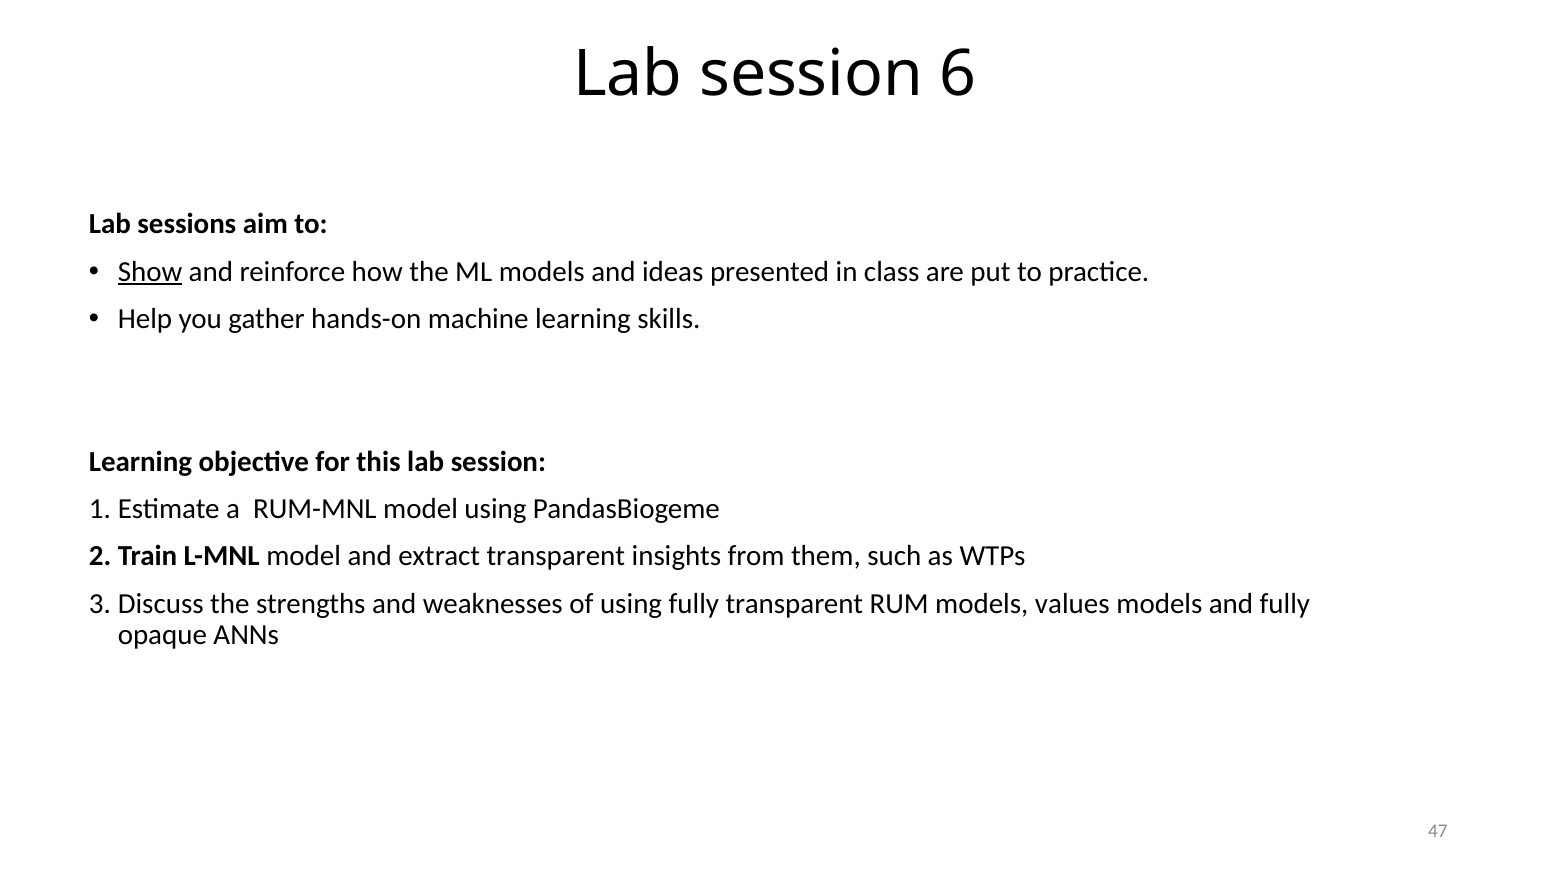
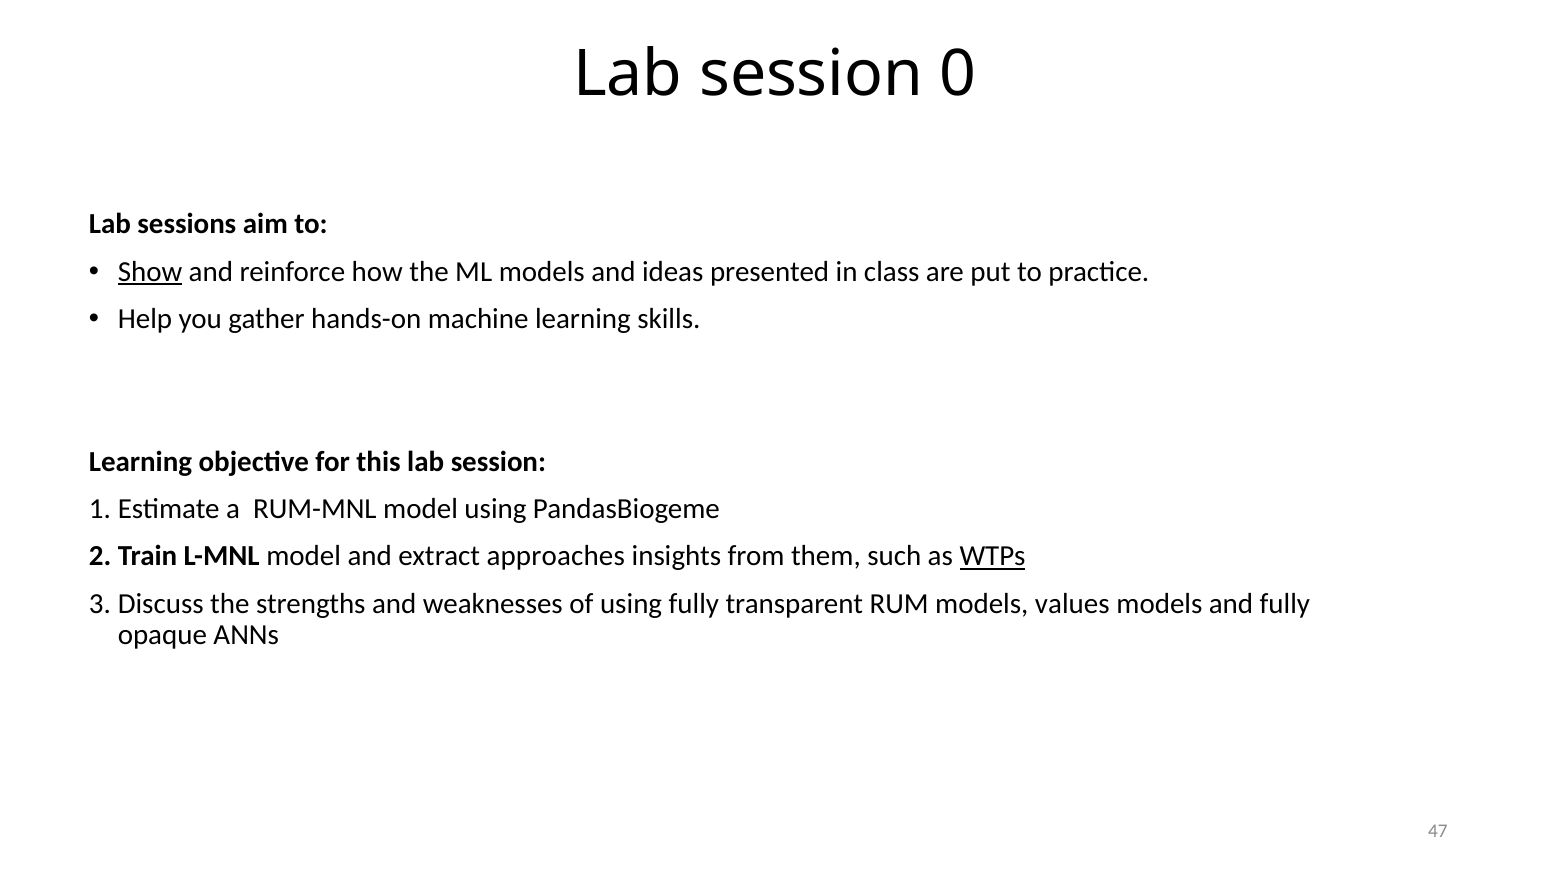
6: 6 -> 0
extract transparent: transparent -> approaches
WTPs underline: none -> present
